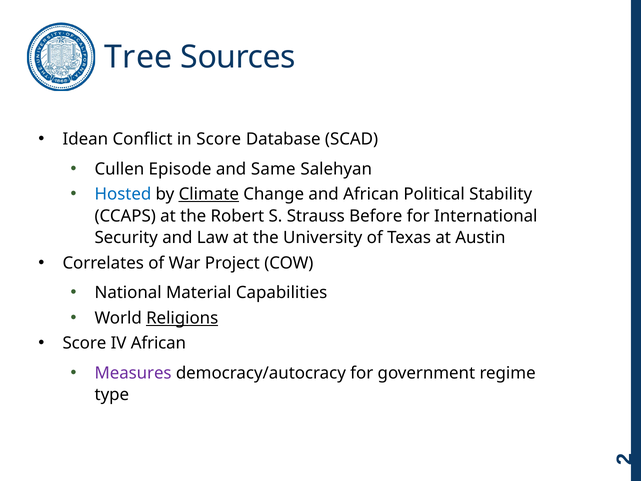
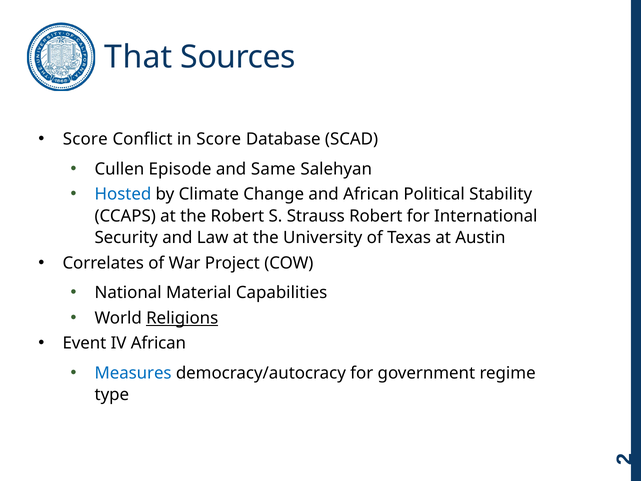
Tree: Tree -> That
Idean at (85, 139): Idean -> Score
Climate underline: present -> none
Strauss Before: Before -> Robert
Score at (84, 343): Score -> Event
Measures colour: purple -> blue
